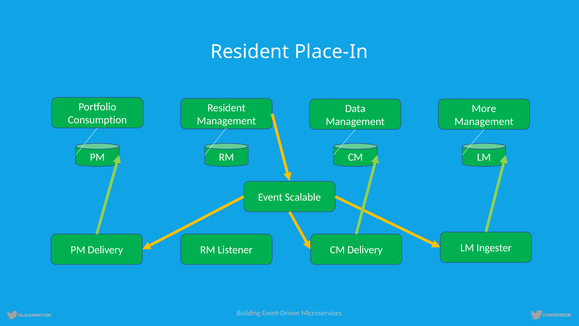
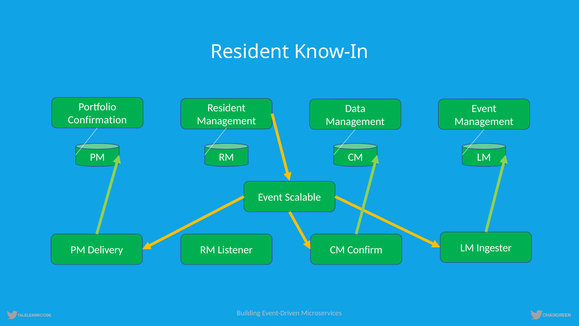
Place-In: Place-In -> Know-In
More at (484, 108): More -> Event
Consumption: Consumption -> Confirmation
CM Delivery: Delivery -> Confirm
